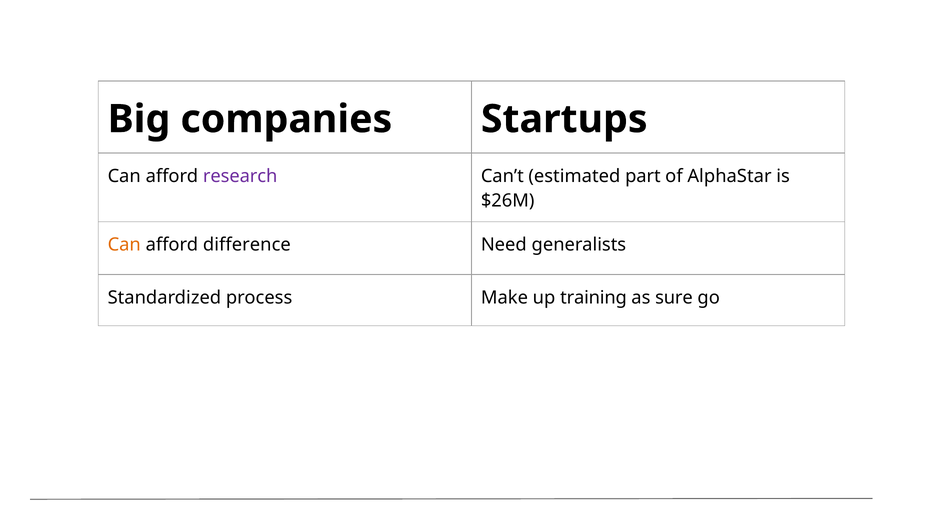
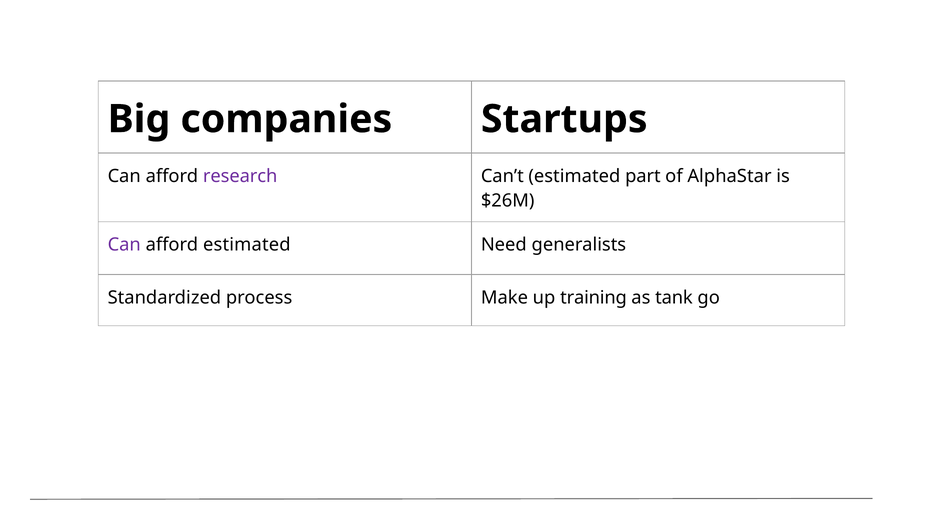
Can at (124, 245) colour: orange -> purple
afford difference: difference -> estimated
sure: sure -> tank
